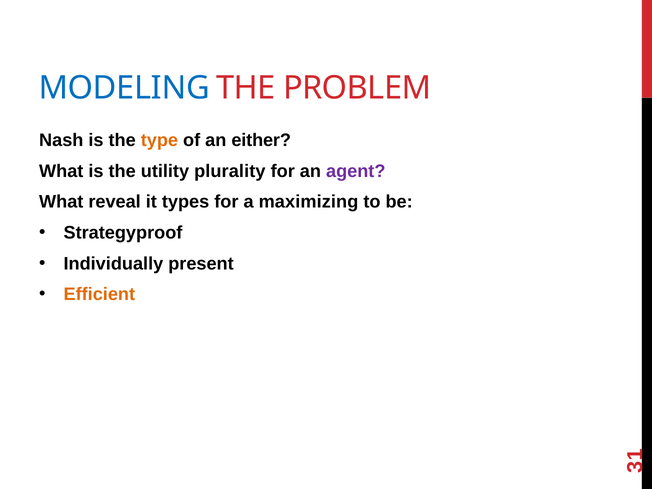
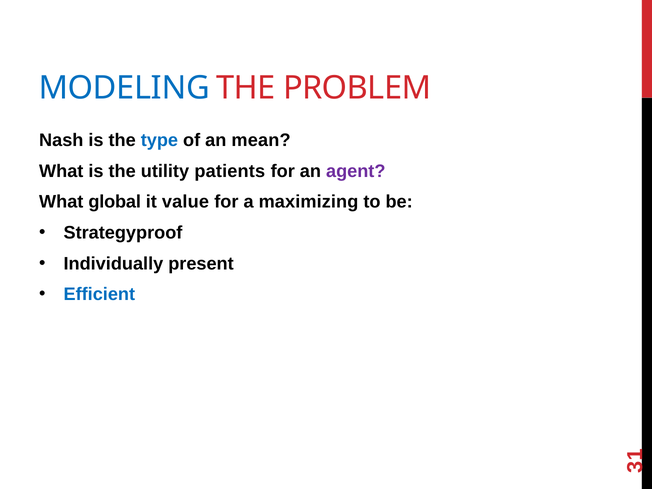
type colour: orange -> blue
either: either -> mean
plurality: plurality -> patients
reveal: reveal -> global
types: types -> value
Efficient colour: orange -> blue
